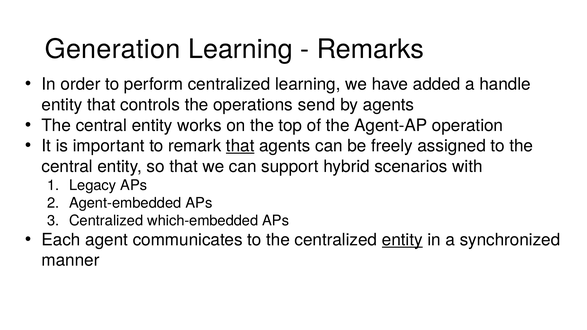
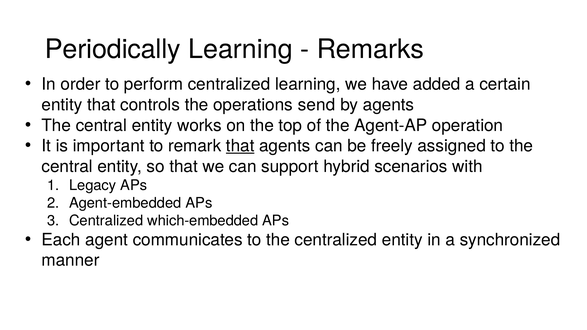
Generation: Generation -> Periodically
handle: handle -> certain
entity at (402, 240) underline: present -> none
